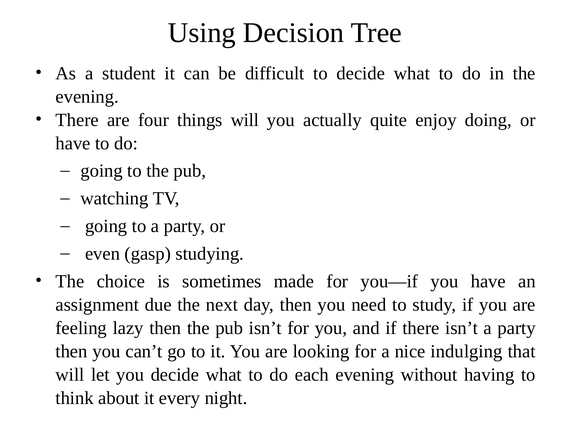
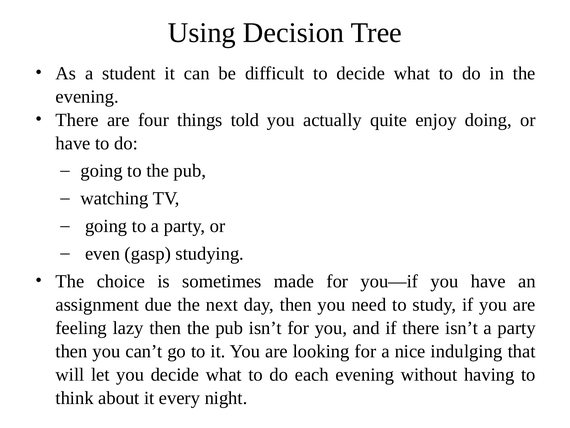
things will: will -> told
